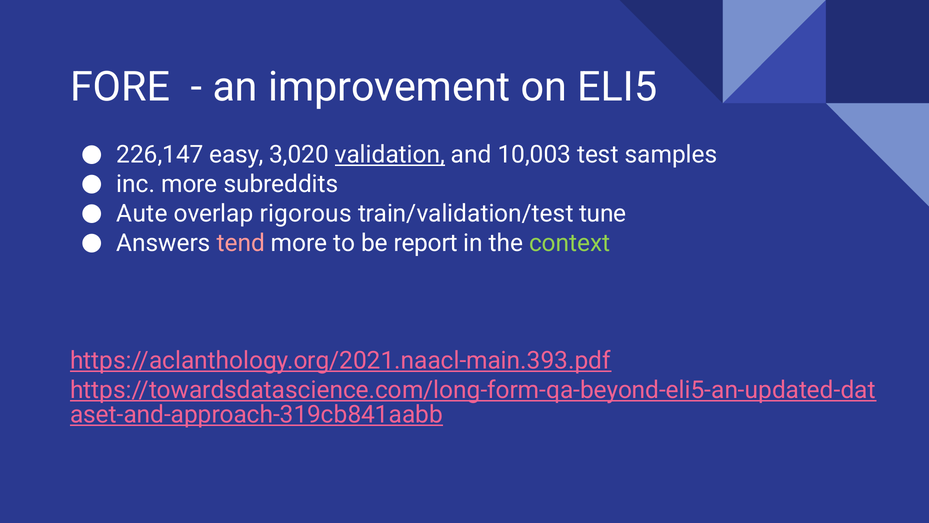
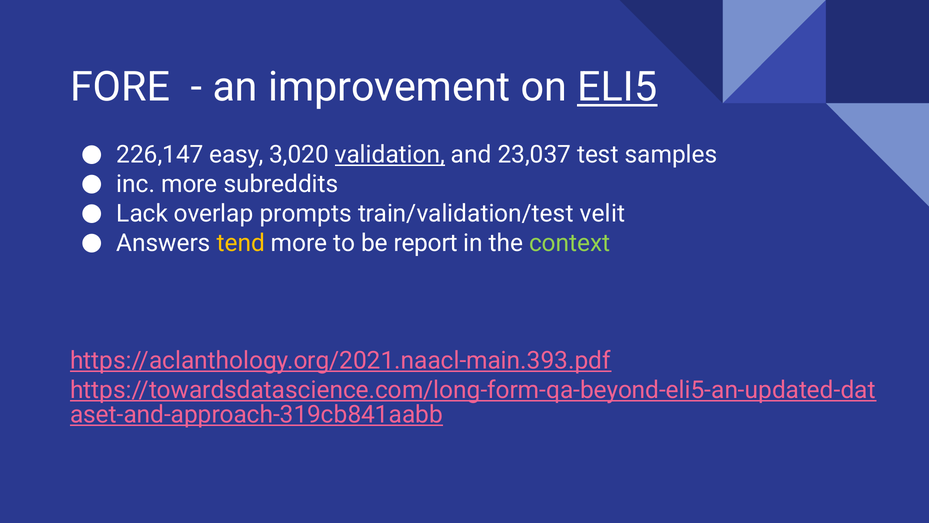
ELI5 underline: none -> present
10,003: 10,003 -> 23,037
Aute: Aute -> Lack
rigorous: rigorous -> prompts
tune: tune -> velit
tend colour: pink -> yellow
